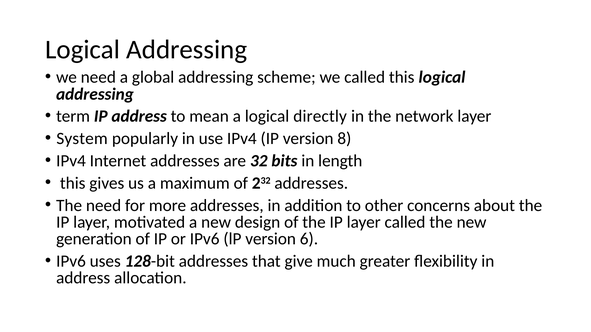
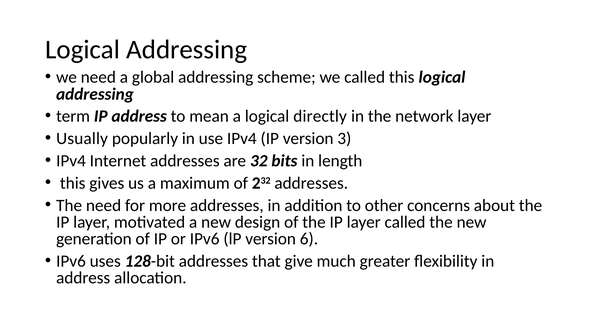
System: System -> Usually
8: 8 -> 3
